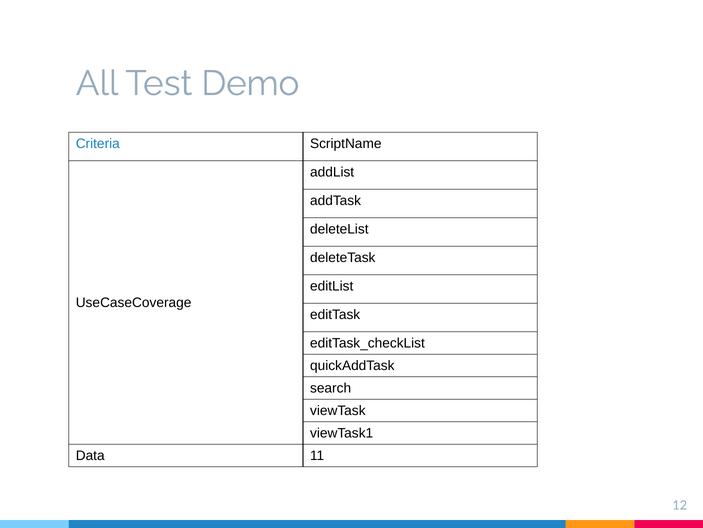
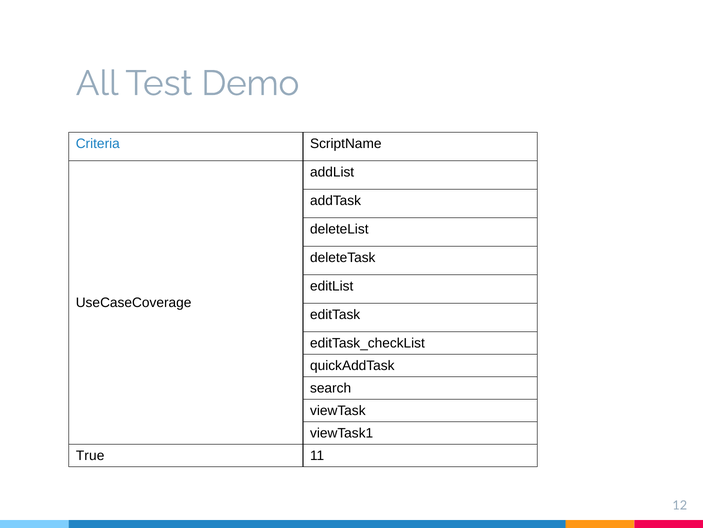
Data: Data -> True
